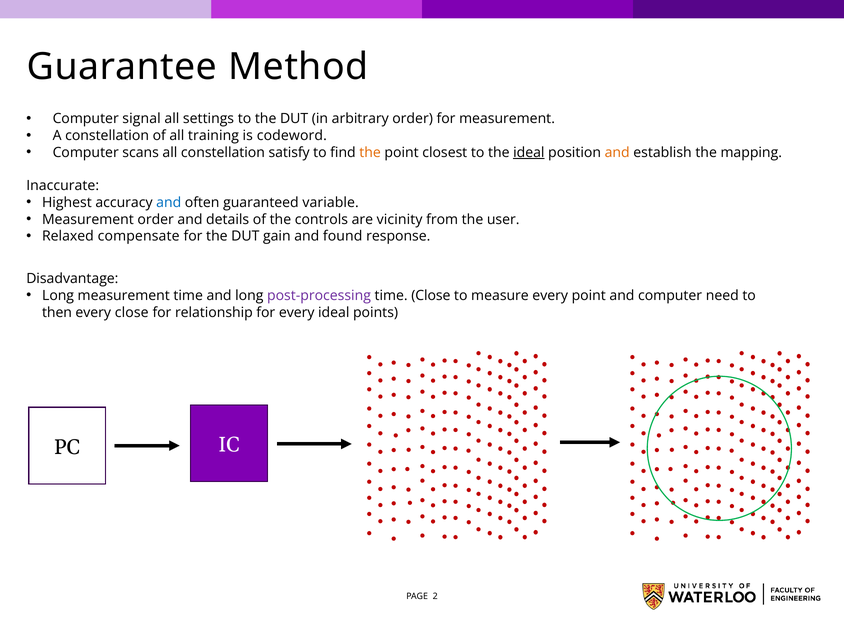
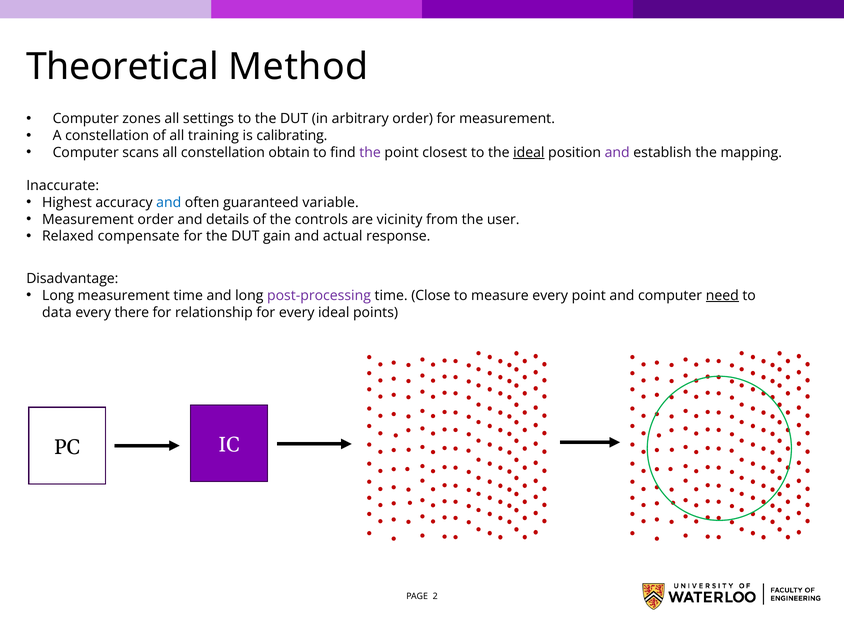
Guarantee: Guarantee -> Theoretical
signal: signal -> zones
codeword: codeword -> calibrating
satisfy: satisfy -> obtain
the at (370, 153) colour: orange -> purple
and at (617, 153) colour: orange -> purple
found: found -> actual
need underline: none -> present
then: then -> data
every close: close -> there
